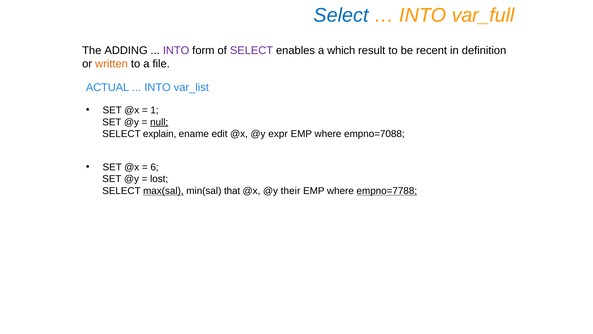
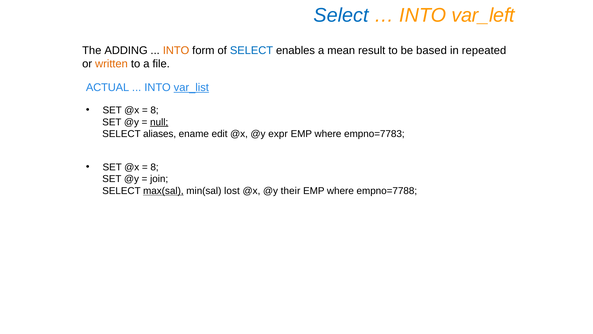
var_full: var_full -> var_left
INTO at (176, 50) colour: purple -> orange
SELECT at (252, 50) colour: purple -> blue
which: which -> mean
recent: recent -> based
definition: definition -> repeated
var_list underline: none -> present
1 at (155, 110): 1 -> 8
explain: explain -> aliases
empno=7088: empno=7088 -> empno=7783
6 at (155, 167): 6 -> 8
lost: lost -> join
that: that -> lost
empno=7788 underline: present -> none
